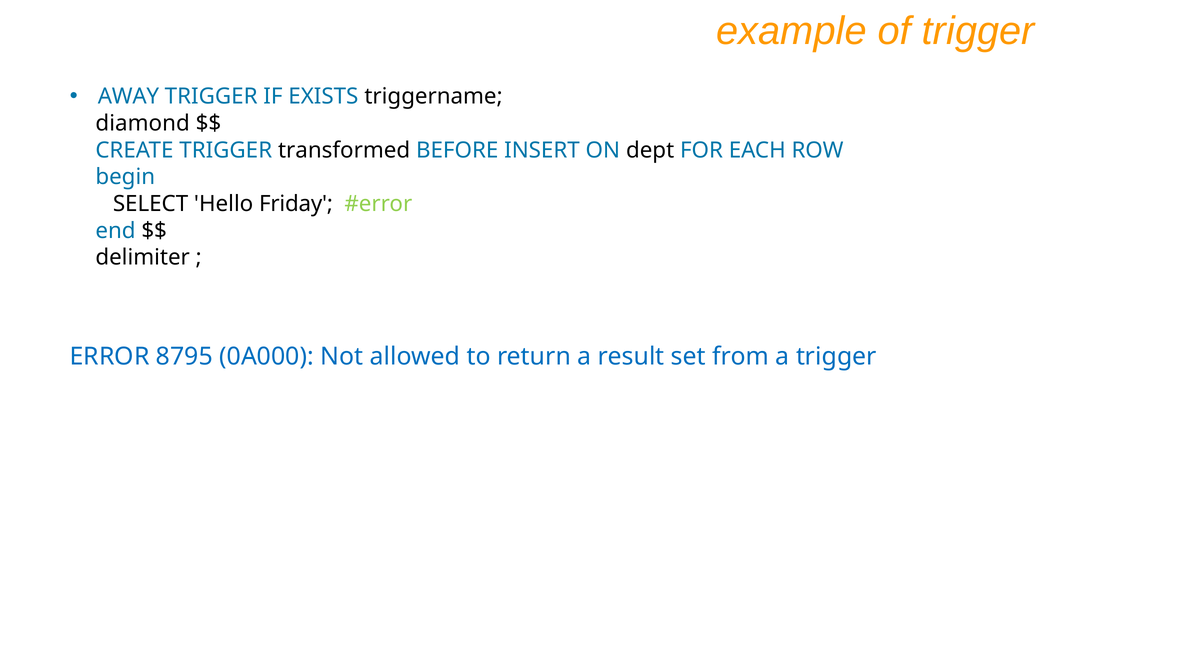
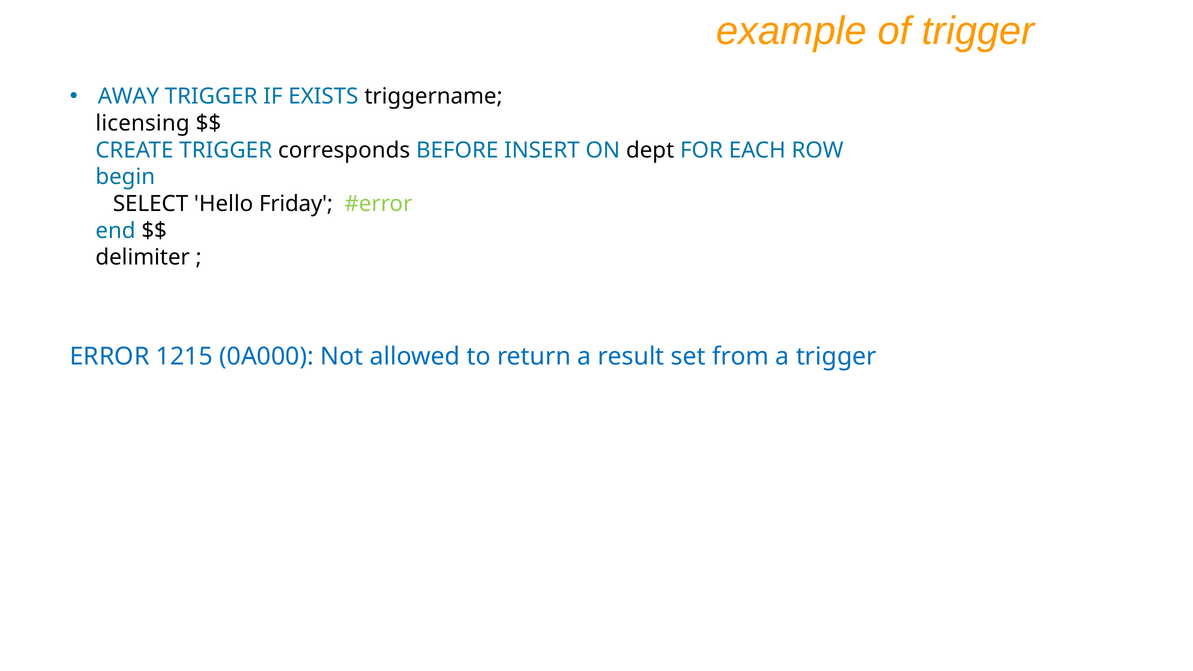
diamond: diamond -> licensing
transformed: transformed -> corresponds
8795: 8795 -> 1215
